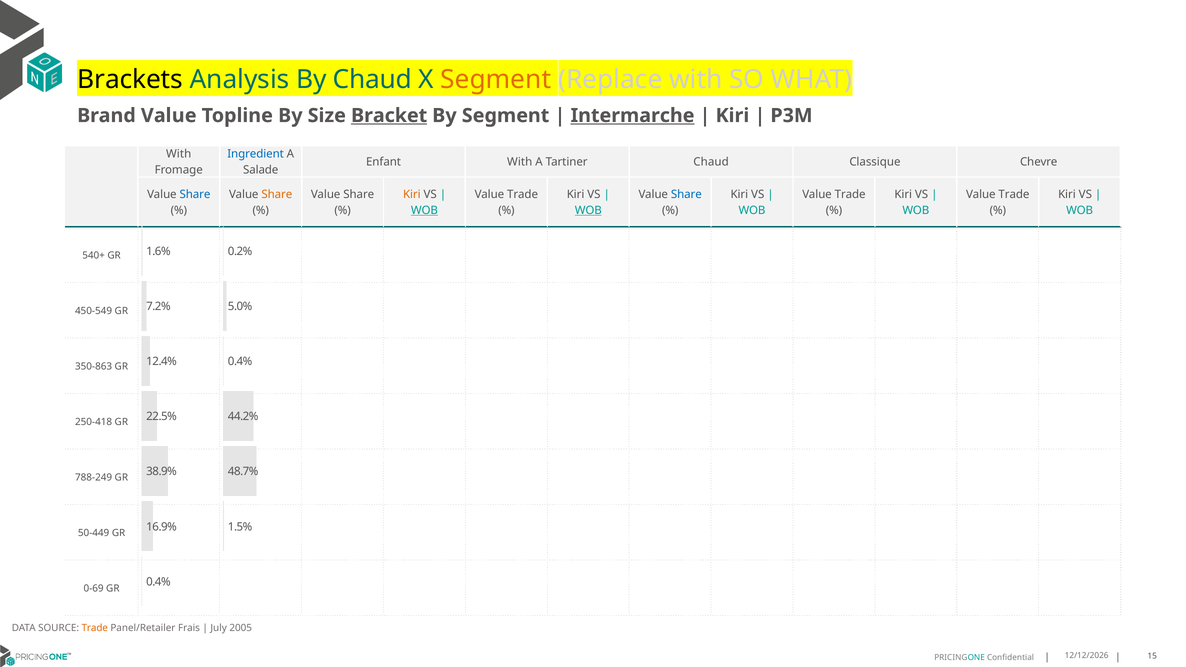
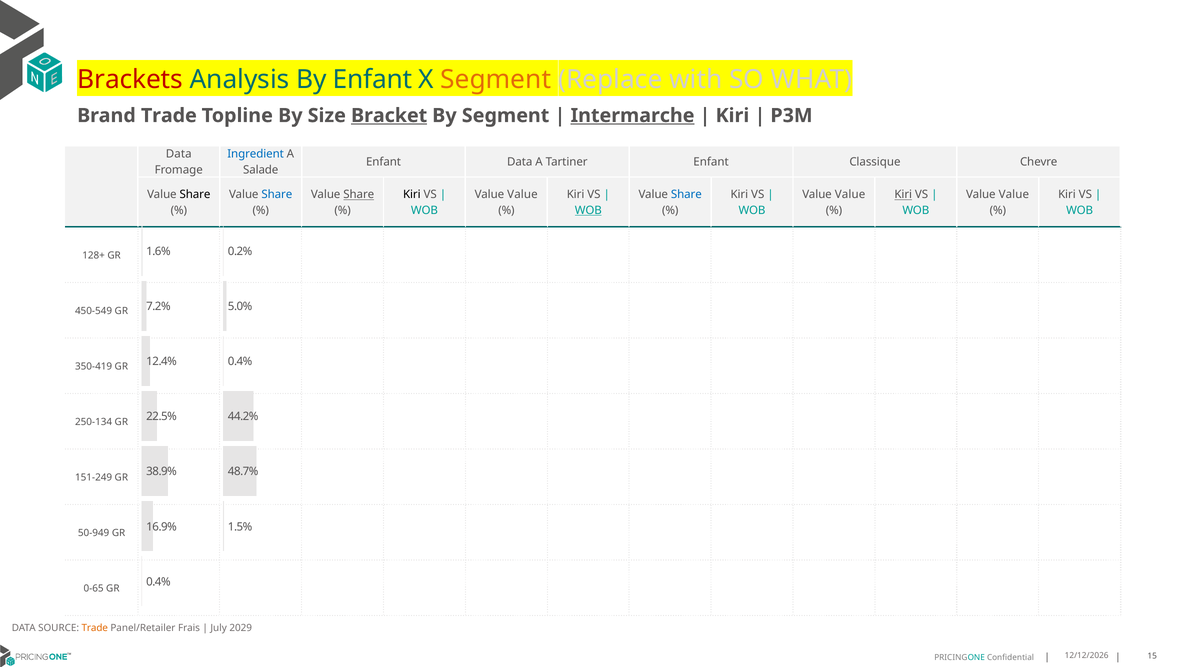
Brackets colour: black -> red
By Chaud: Chaud -> Enfant
Brand Value: Value -> Trade
With at (179, 154): With -> Data
Enfant With: With -> Data
Tartiner Chaud: Chaud -> Enfant
Share at (195, 195) colour: blue -> black
Share at (277, 195) colour: orange -> blue
Share at (359, 195) underline: none -> present
Kiri at (412, 195) colour: orange -> black
Trade at (523, 195): Trade -> Value
Trade at (850, 195): Trade -> Value
Kiri at (903, 195) underline: none -> present
Trade at (1014, 195): Trade -> Value
WOB at (424, 210) underline: present -> none
540+: 540+ -> 128+
350-863: 350-863 -> 350-419
250-418: 250-418 -> 250-134
788-249: 788-249 -> 151-249
50-449: 50-449 -> 50-949
0-69: 0-69 -> 0-65
2005: 2005 -> 2029
